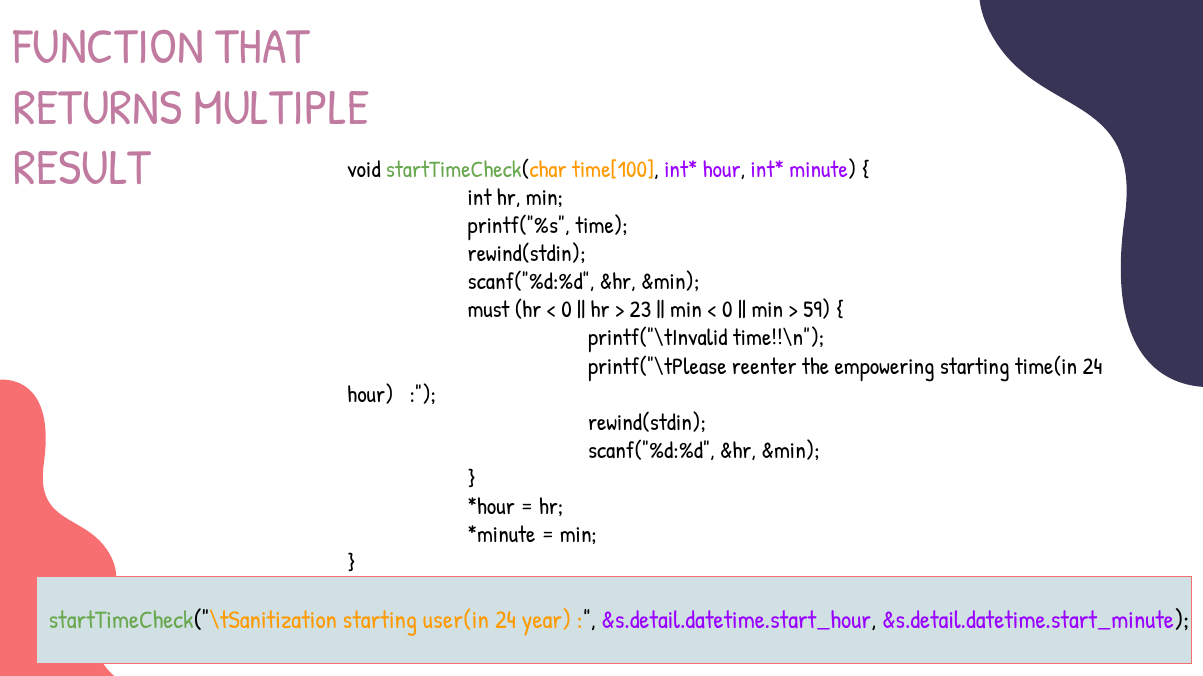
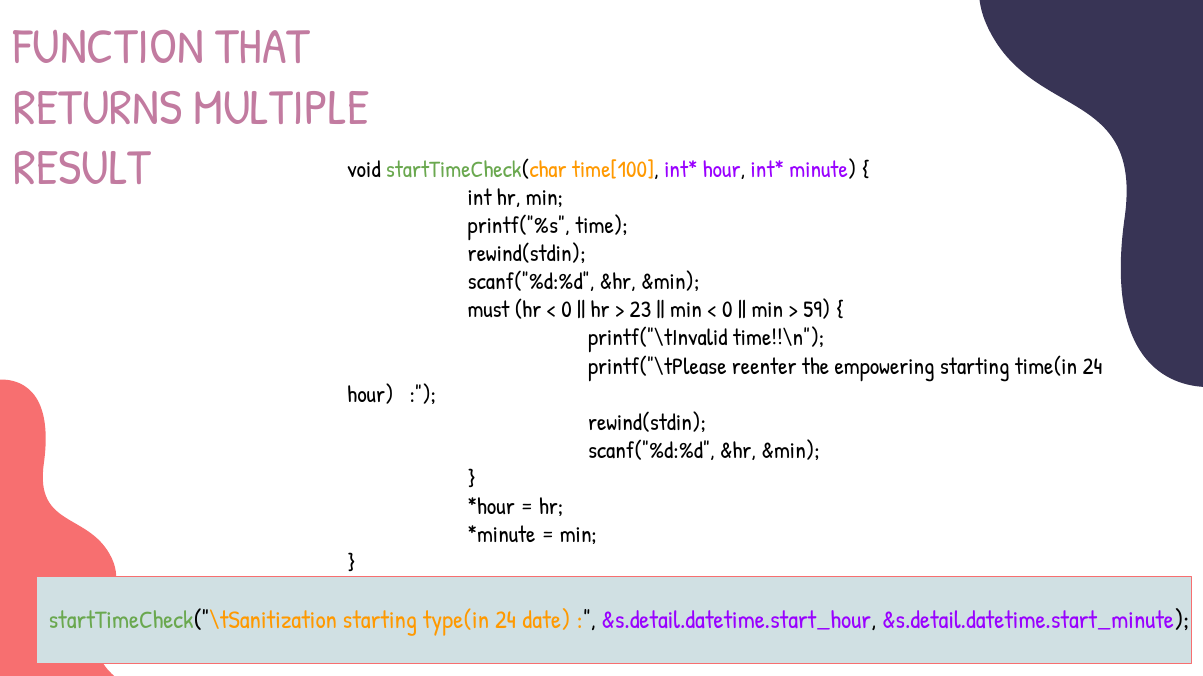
user(in: user(in -> type(in
year: year -> date
